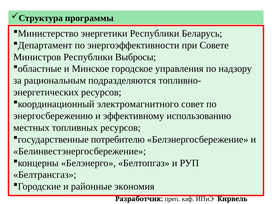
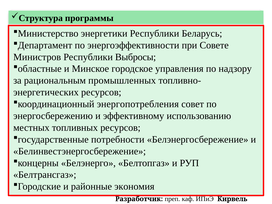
подразделяются: подразделяются -> промышленных
электромагнитного: электромагнитного -> энергопотребления
потребителю: потребителю -> потребности
